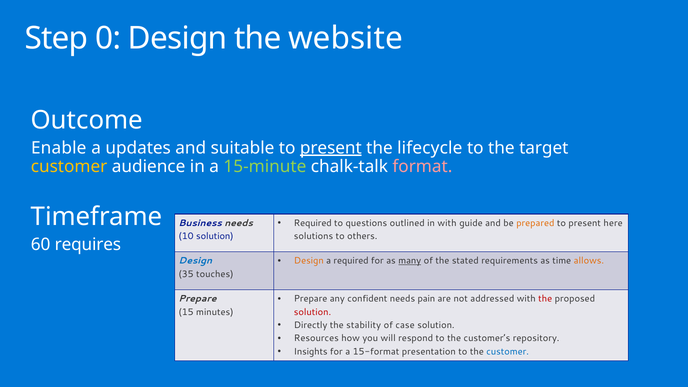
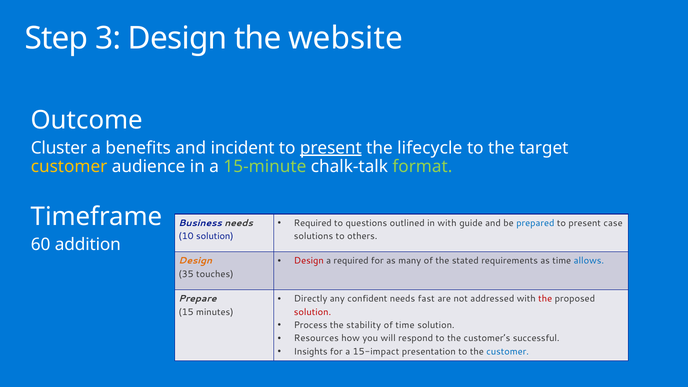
0: 0 -> 3
Enable: Enable -> Cluster
updates: updates -> benefits
suitable: suitable -> incident
format colour: pink -> light green
prepared colour: orange -> blue
here: here -> case
requires: requires -> addition
Design at (309, 261) colour: orange -> red
many underline: present -> none
allows colour: orange -> blue
Design at (195, 261) colour: blue -> orange
Prepare at (311, 299): Prepare -> Directly
pain: pain -> fast
Directly: Directly -> Process
of case: case -> time
repository: repository -> successful
15-format: 15-format -> 15-impact
